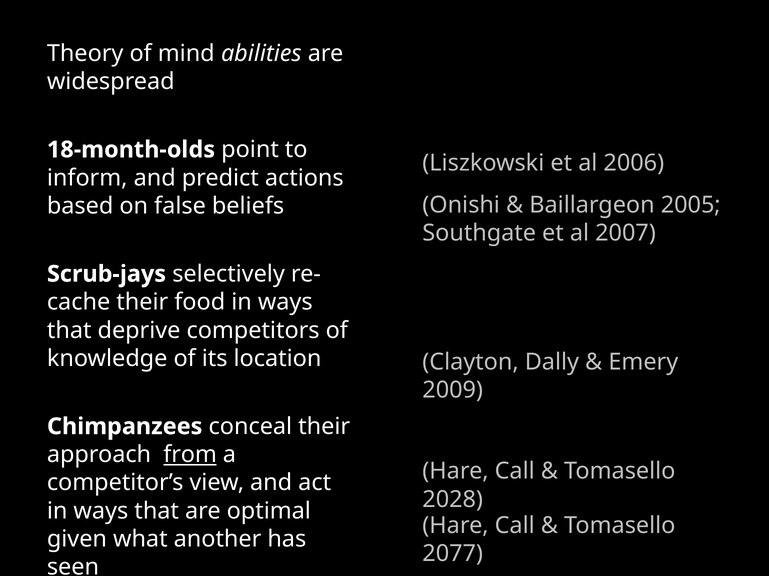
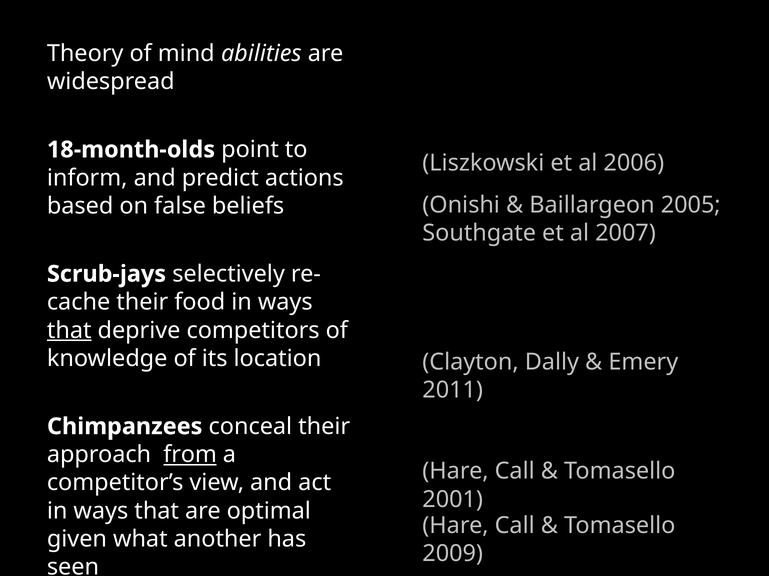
that at (69, 331) underline: none -> present
2009: 2009 -> 2011
2028: 2028 -> 2001
2077: 2077 -> 2009
